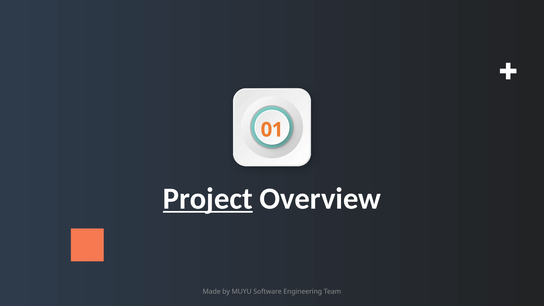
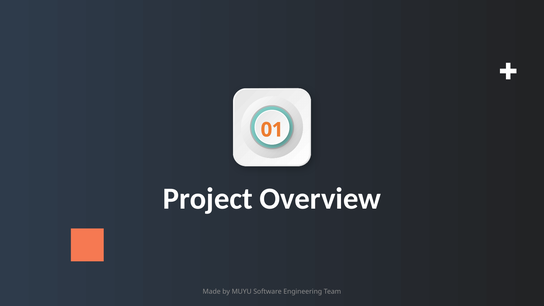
Project underline: present -> none
